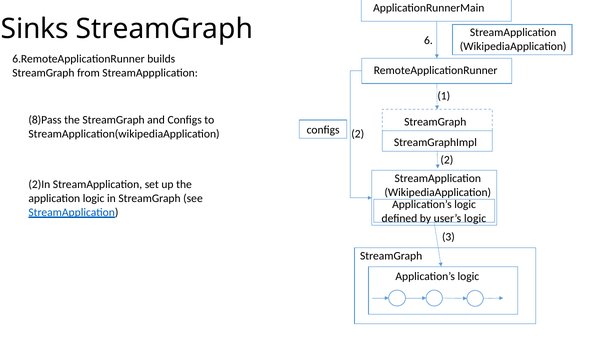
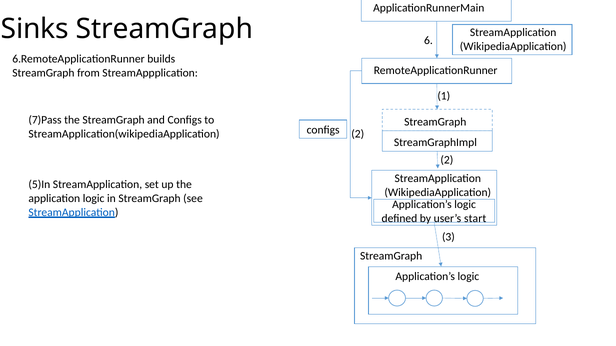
8)Pass: 8)Pass -> 7)Pass
2)In: 2)In -> 5)In
user’s logic: logic -> start
